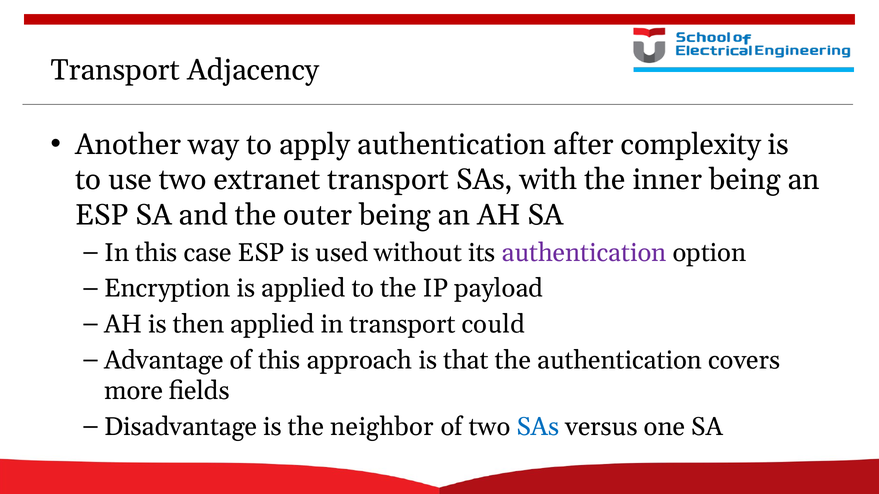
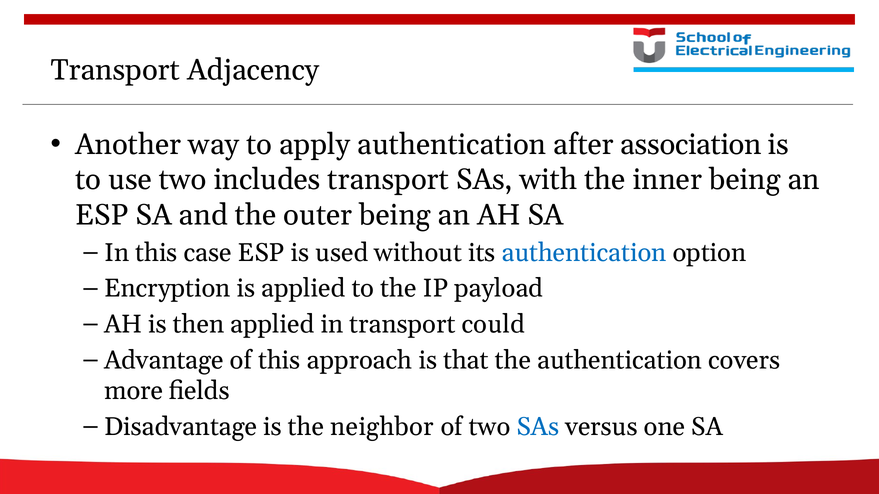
complexity: complexity -> association
extranet: extranet -> includes
authentication at (584, 253) colour: purple -> blue
